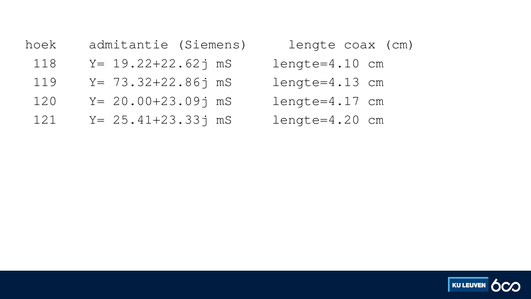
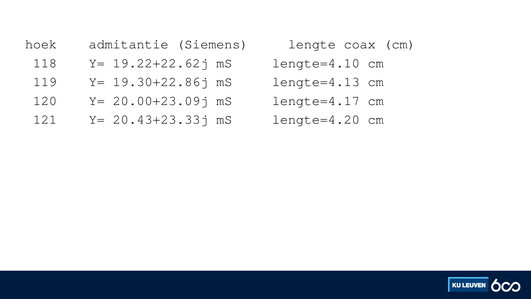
73.32+22.86j: 73.32+22.86j -> 19.30+22.86j
25.41+23.33j: 25.41+23.33j -> 20.43+23.33j
